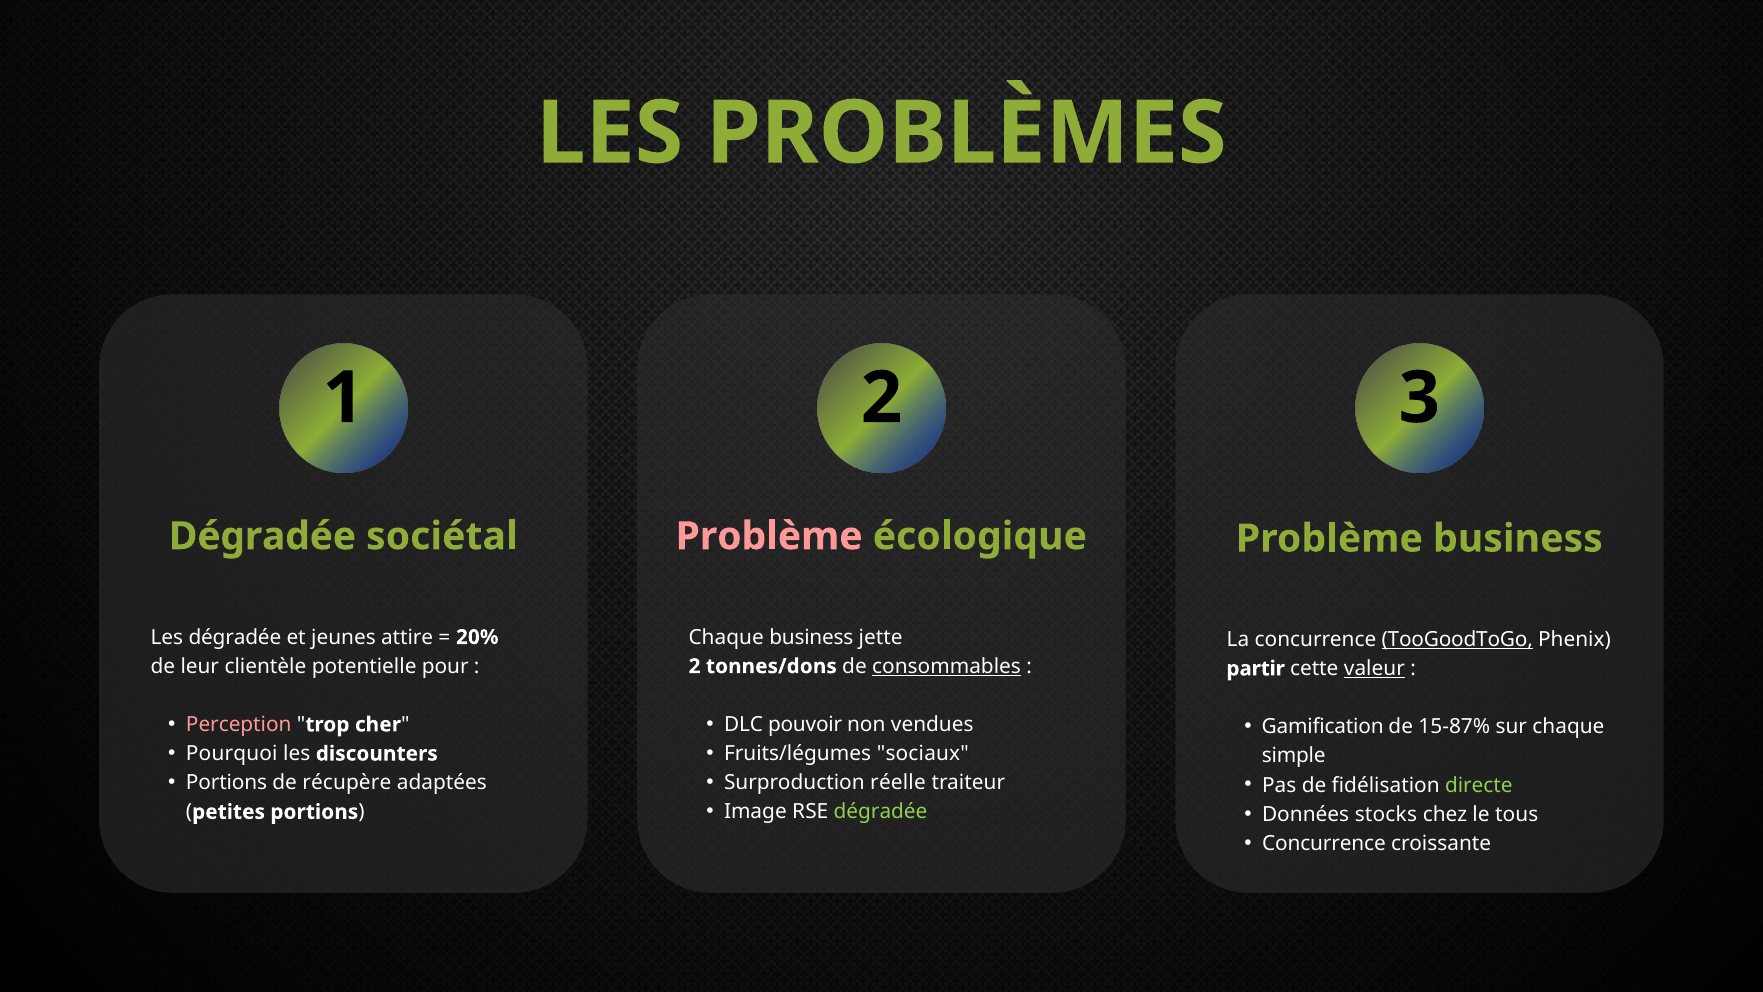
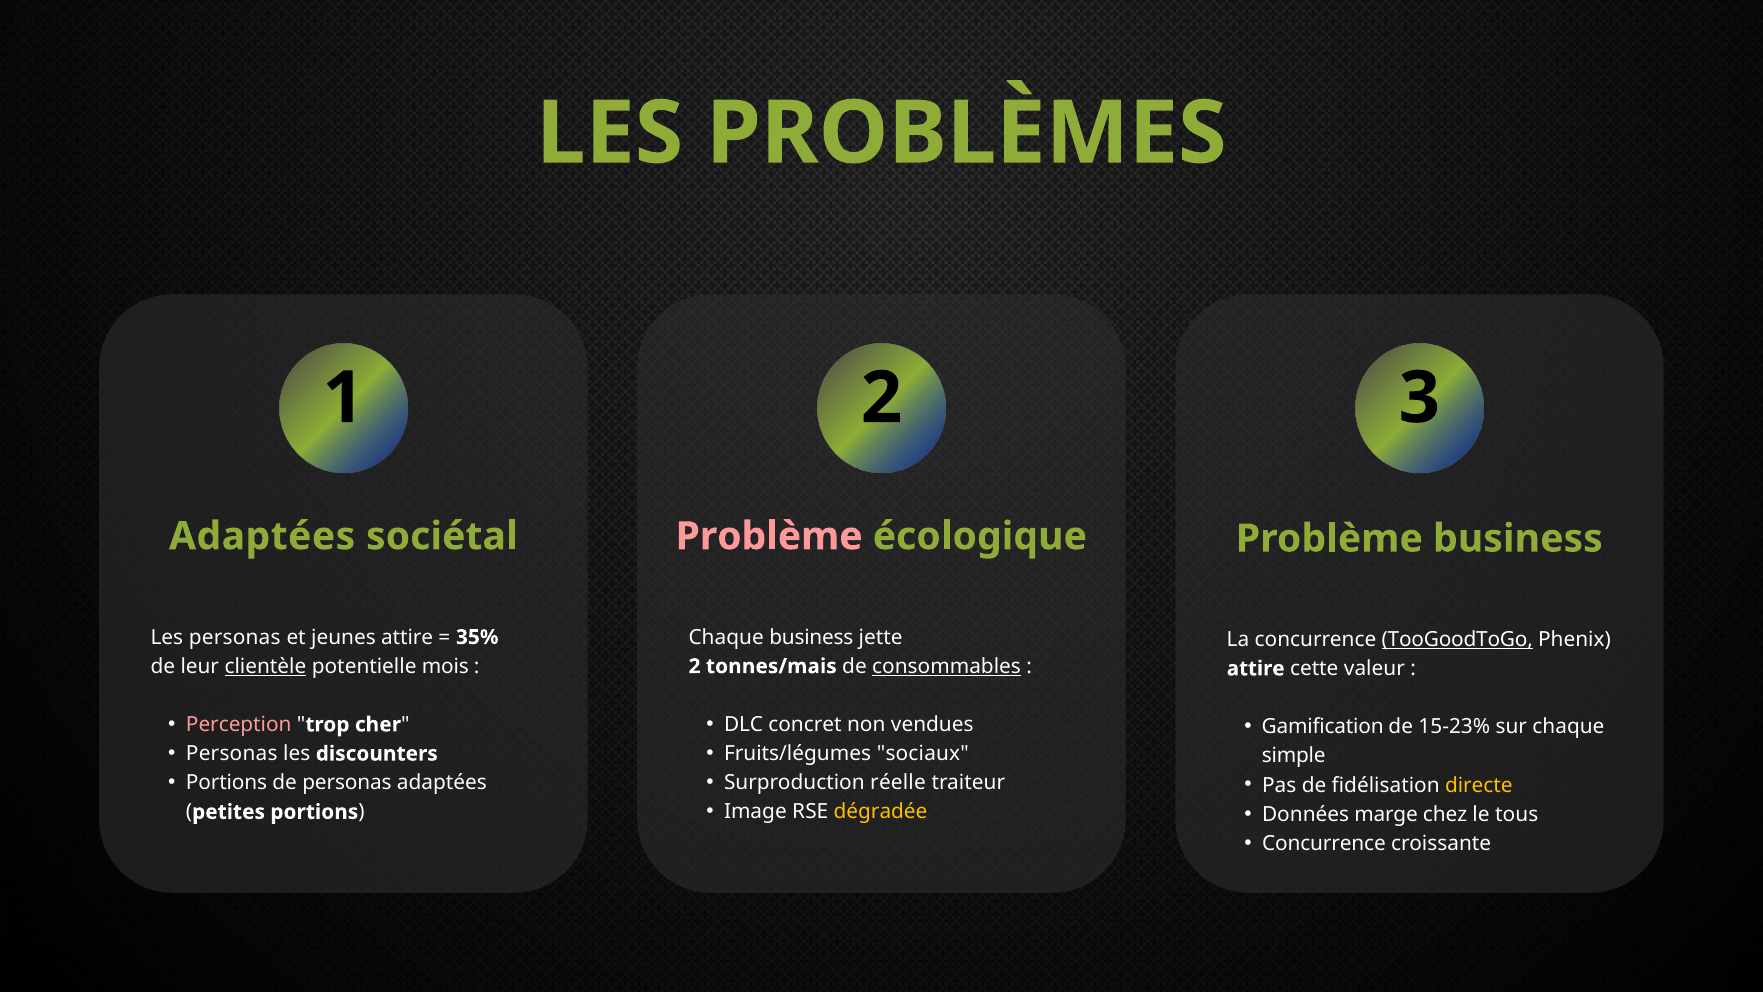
Dégradée at (262, 536): Dégradée -> Adaptées
Les dégradée: dégradée -> personas
20%: 20% -> 35%
clientèle underline: none -> present
pour: pour -> mois
tonnes/dons: tonnes/dons -> tonnes/mais
partir at (1256, 668): partir -> attire
valeur underline: present -> none
pouvoir: pouvoir -> concret
15-87%: 15-87% -> 15-23%
Pourquoi at (232, 753): Pourquoi -> Personas
de récupère: récupère -> personas
directe colour: light green -> yellow
dégradée at (881, 812) colour: light green -> yellow
stocks: stocks -> marge
